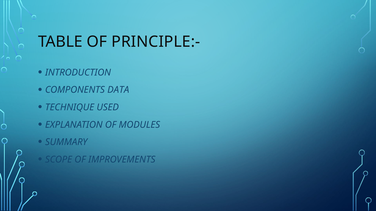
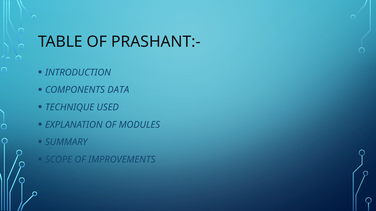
PRINCIPLE:-: PRINCIPLE:- -> PRASHANT:-
